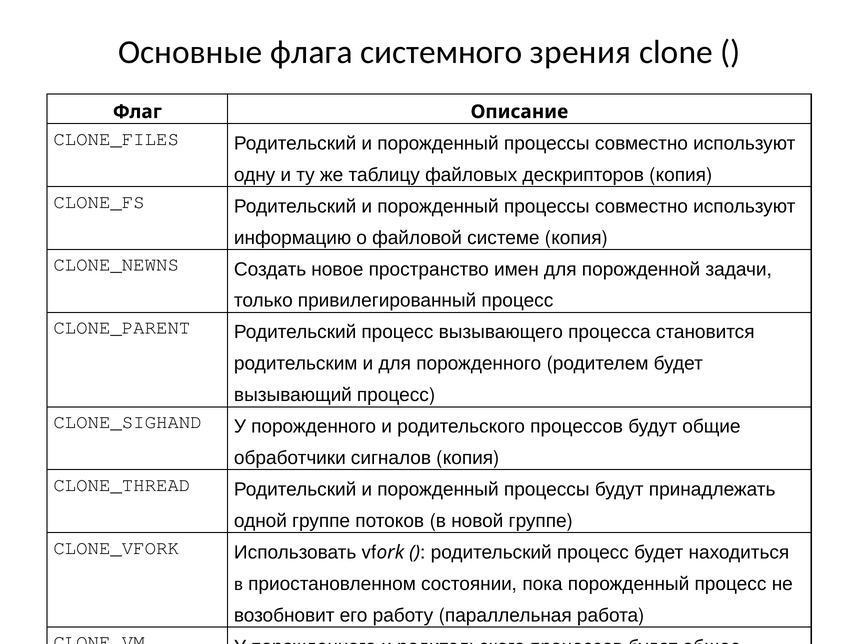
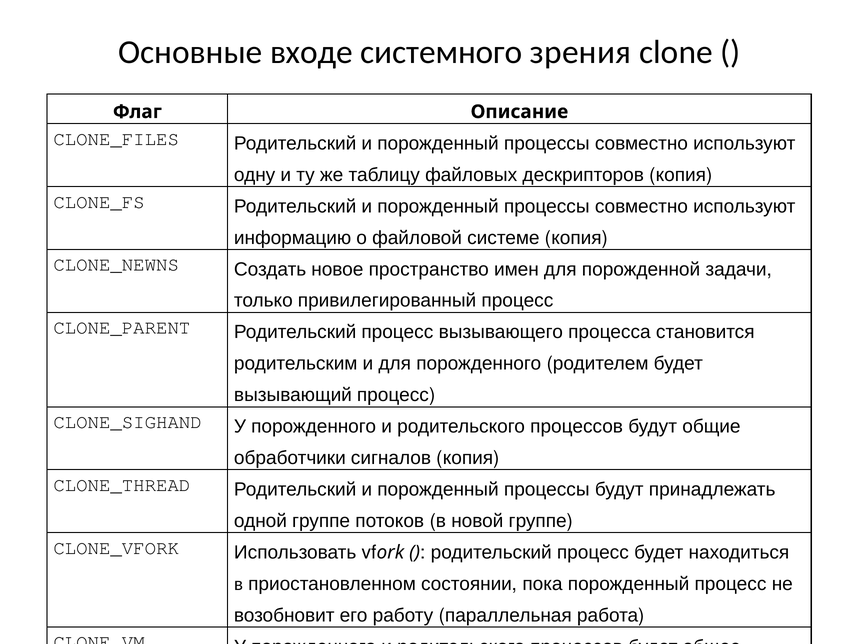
флага: флага -> входе
